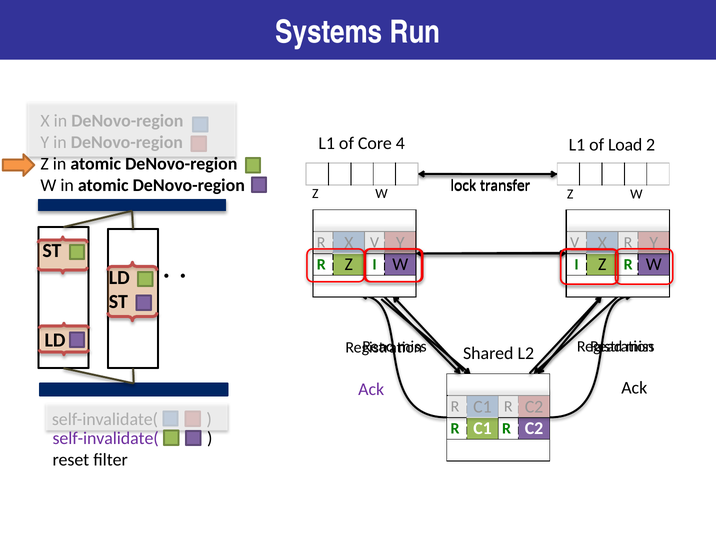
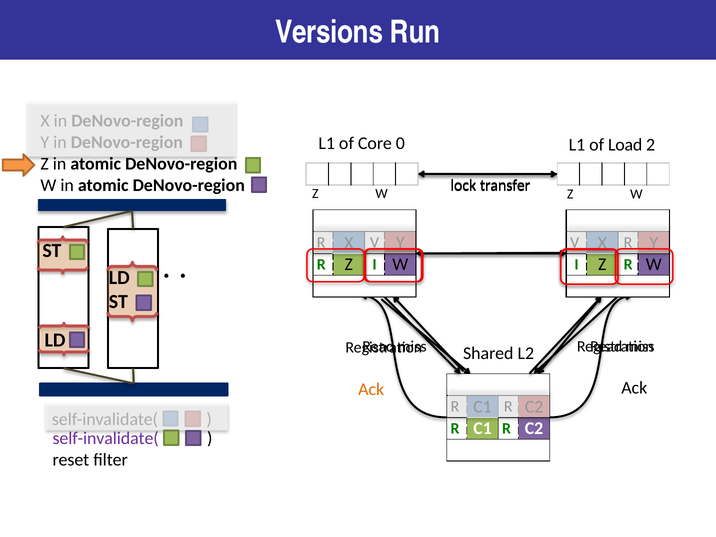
Systems: Systems -> Versions
4: 4 -> 0
Ack at (371, 389) colour: purple -> orange
